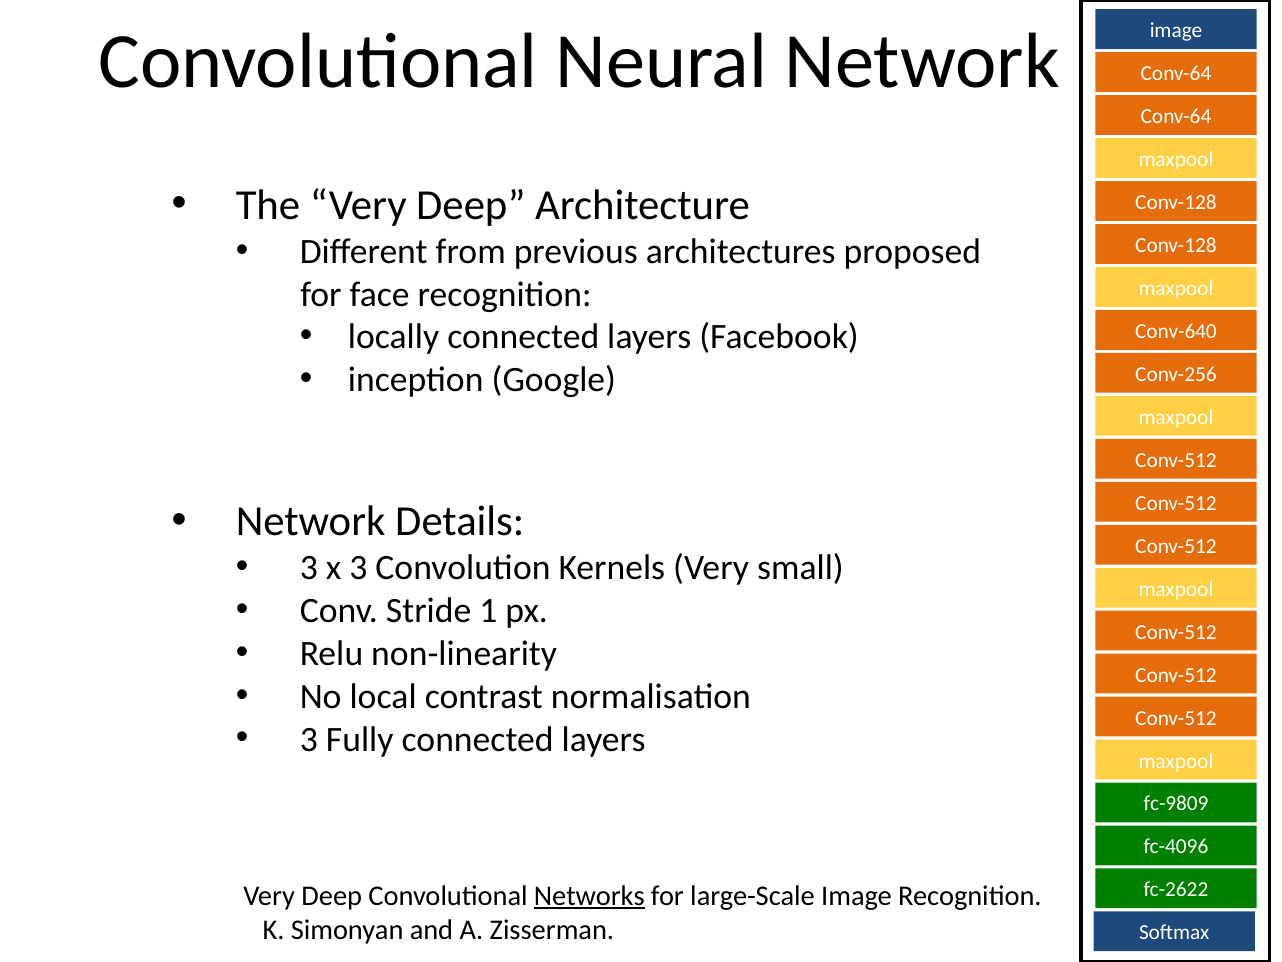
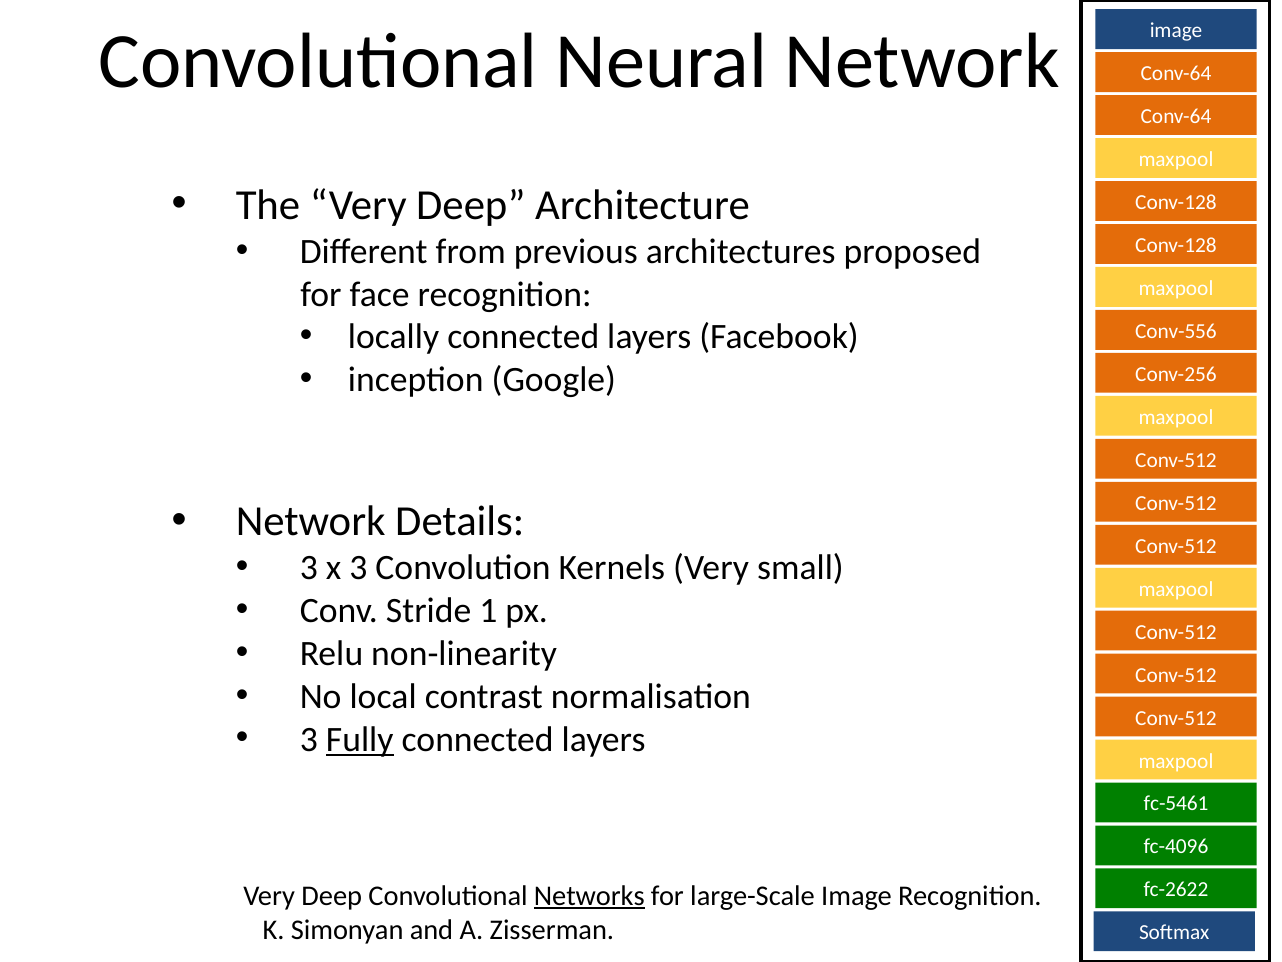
Conv-640: Conv-640 -> Conv-556
Fully underline: none -> present
fc-9809: fc-9809 -> fc-5461
